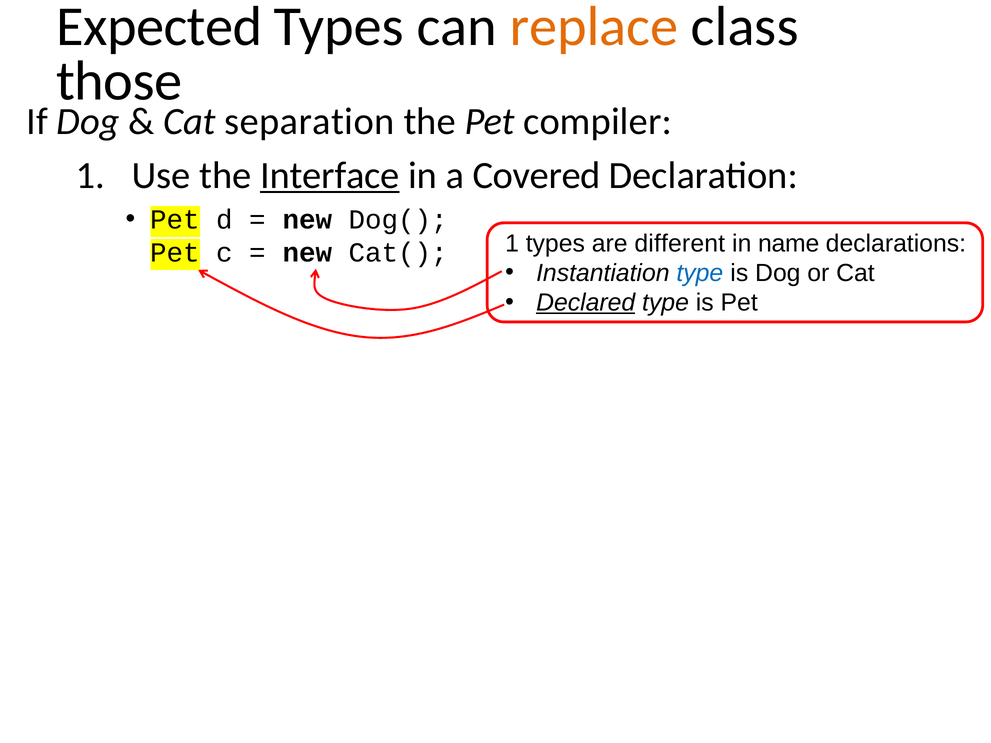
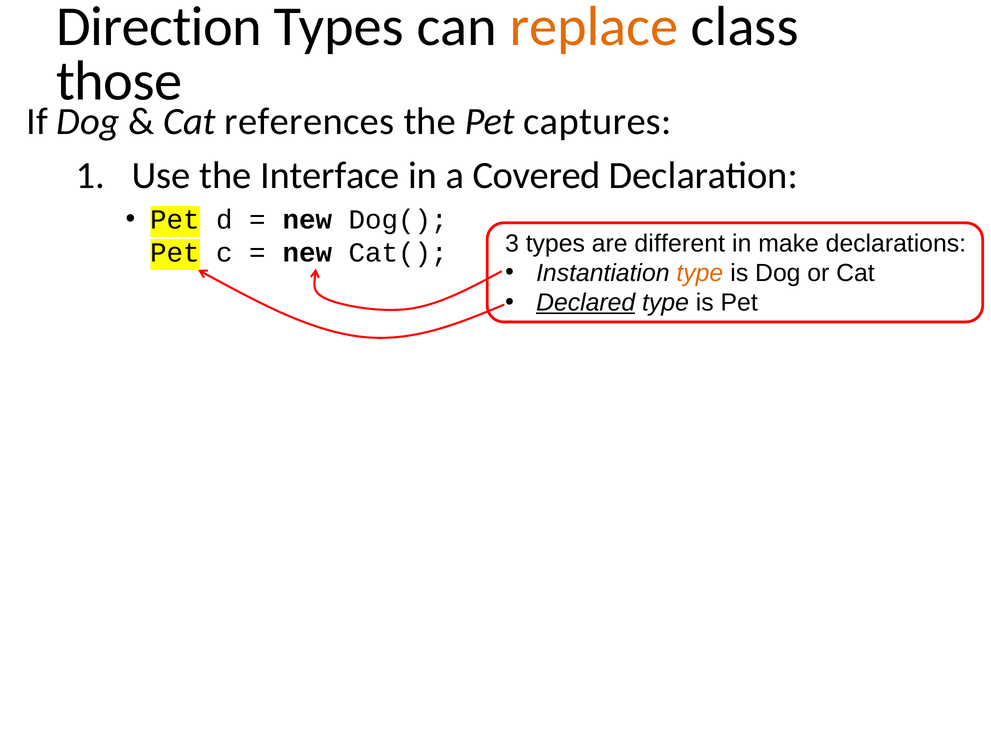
Expected: Expected -> Direction
separation: separation -> references
compiler: compiler -> captures
Interface underline: present -> none
Cat( 1: 1 -> 3
name: name -> make
type at (700, 273) colour: blue -> orange
